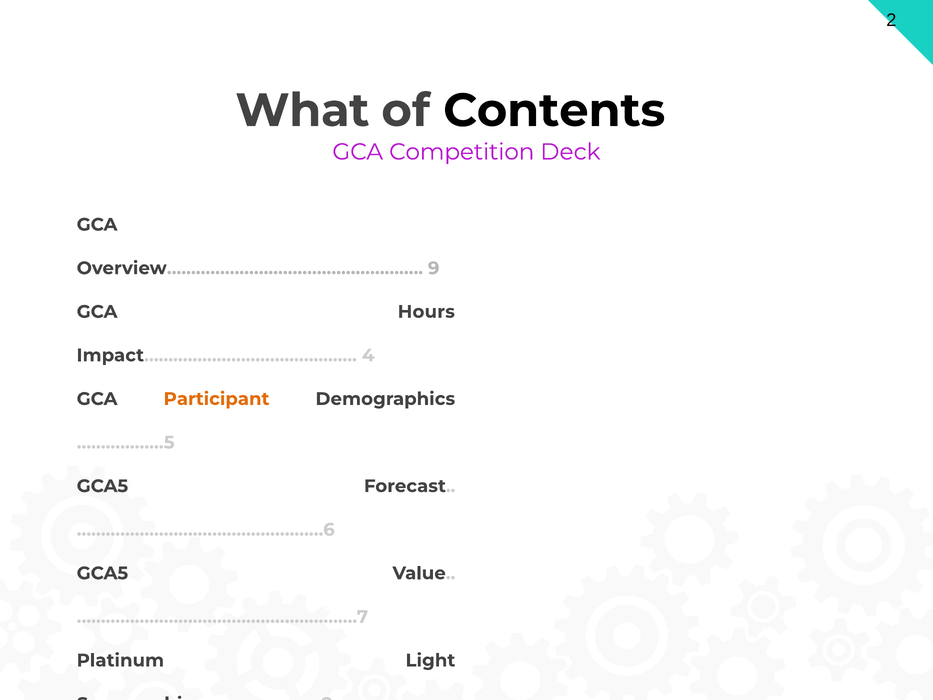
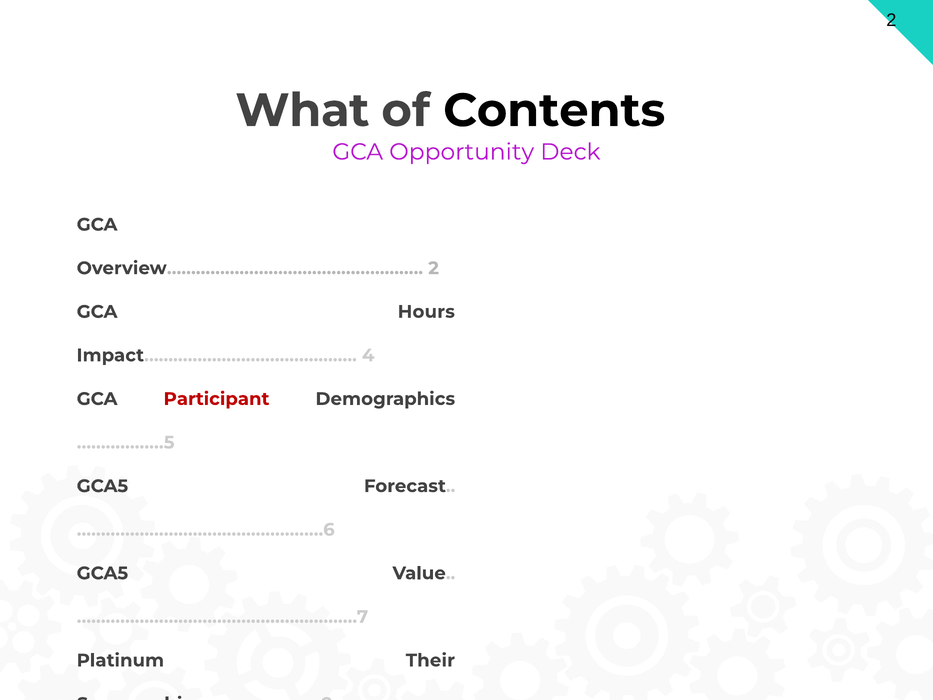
Competition: Competition -> Opportunity
Overview…………………………………………… 9: 9 -> 2
Participant at (217, 399) colour: orange -> red
Light: Light -> Their
